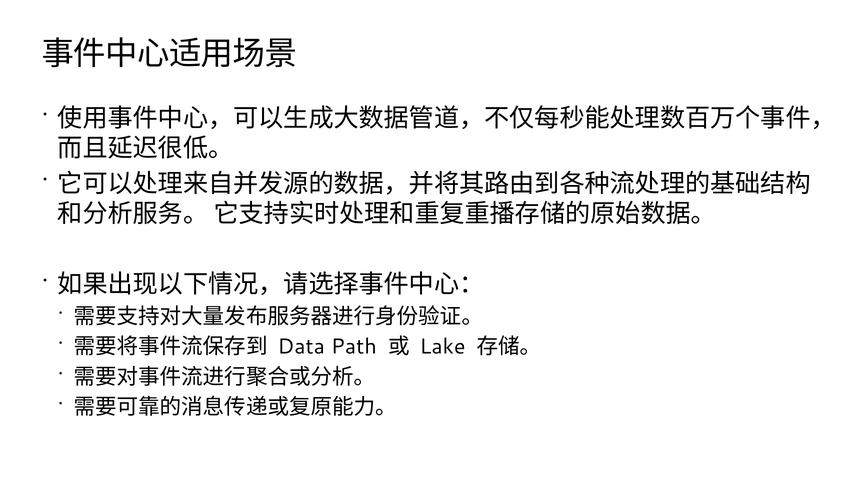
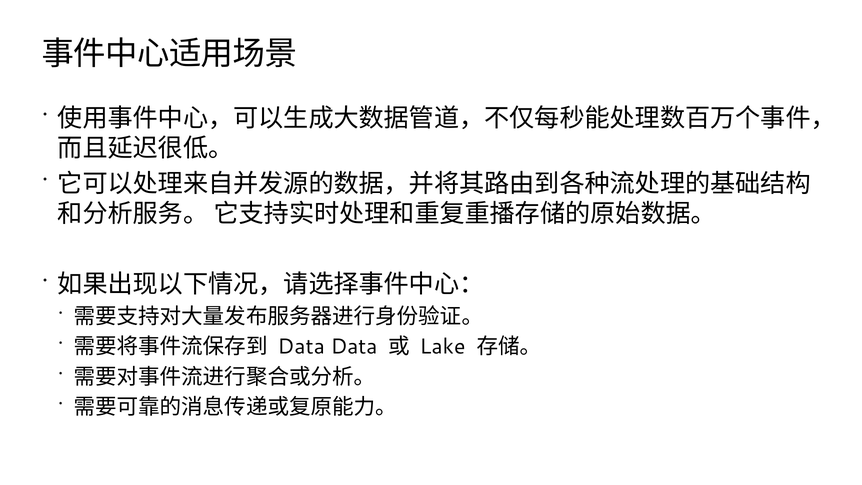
Data Path: Path -> Data
